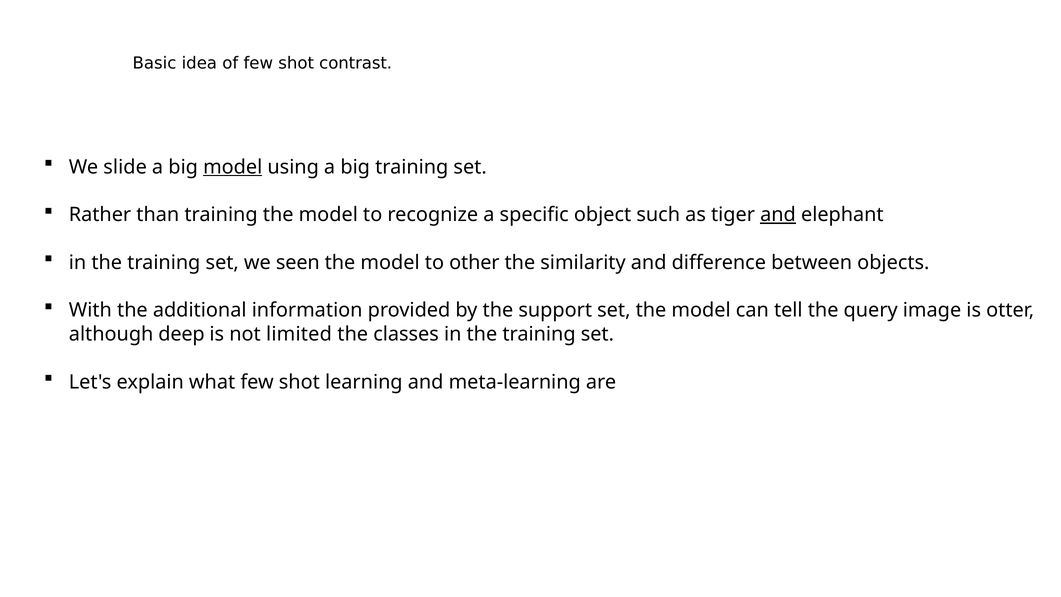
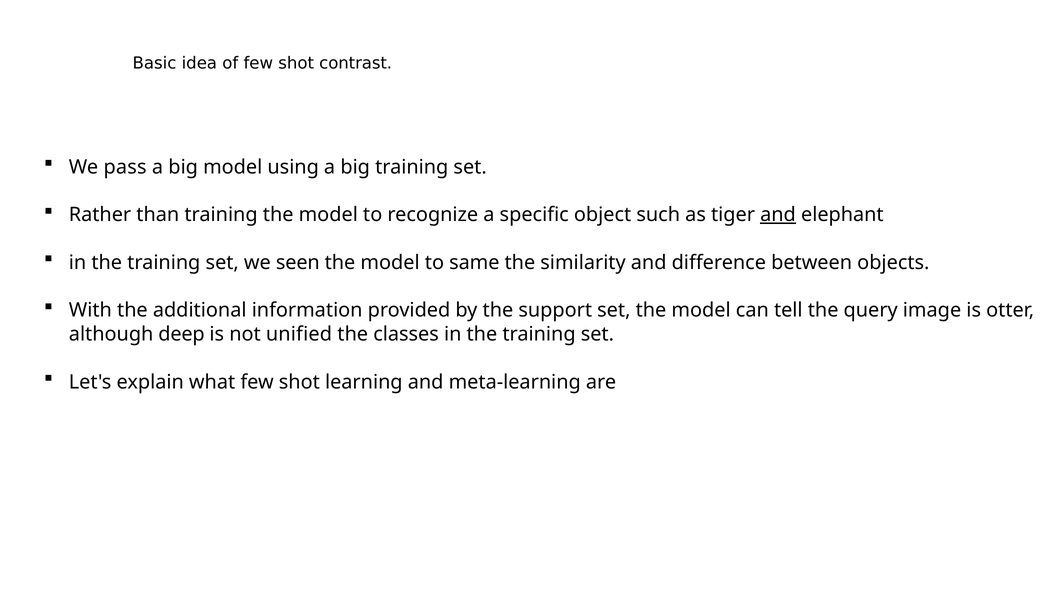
slide: slide -> pass
model at (233, 167) underline: present -> none
other: other -> same
limited: limited -> unified
